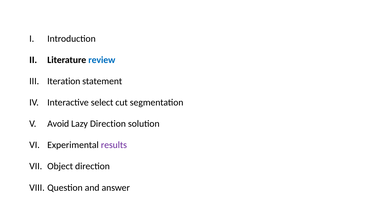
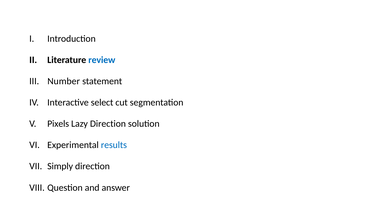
Iteration: Iteration -> Number
Avoid: Avoid -> Pixels
results colour: purple -> blue
Object: Object -> Simply
